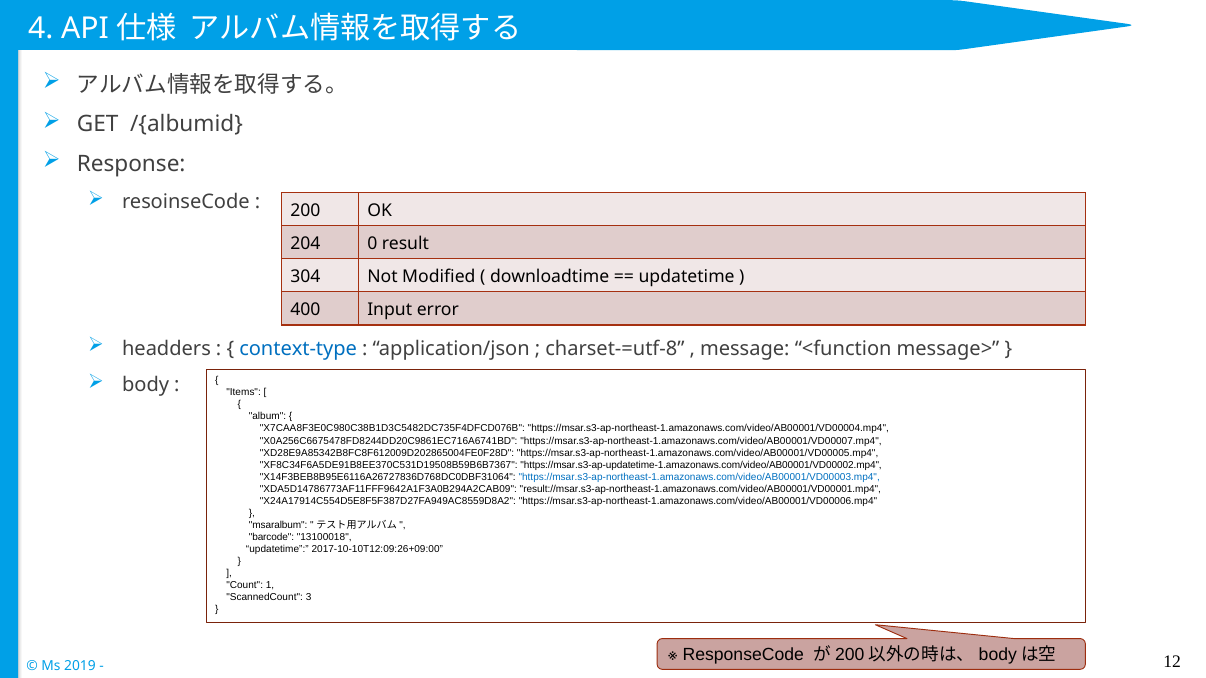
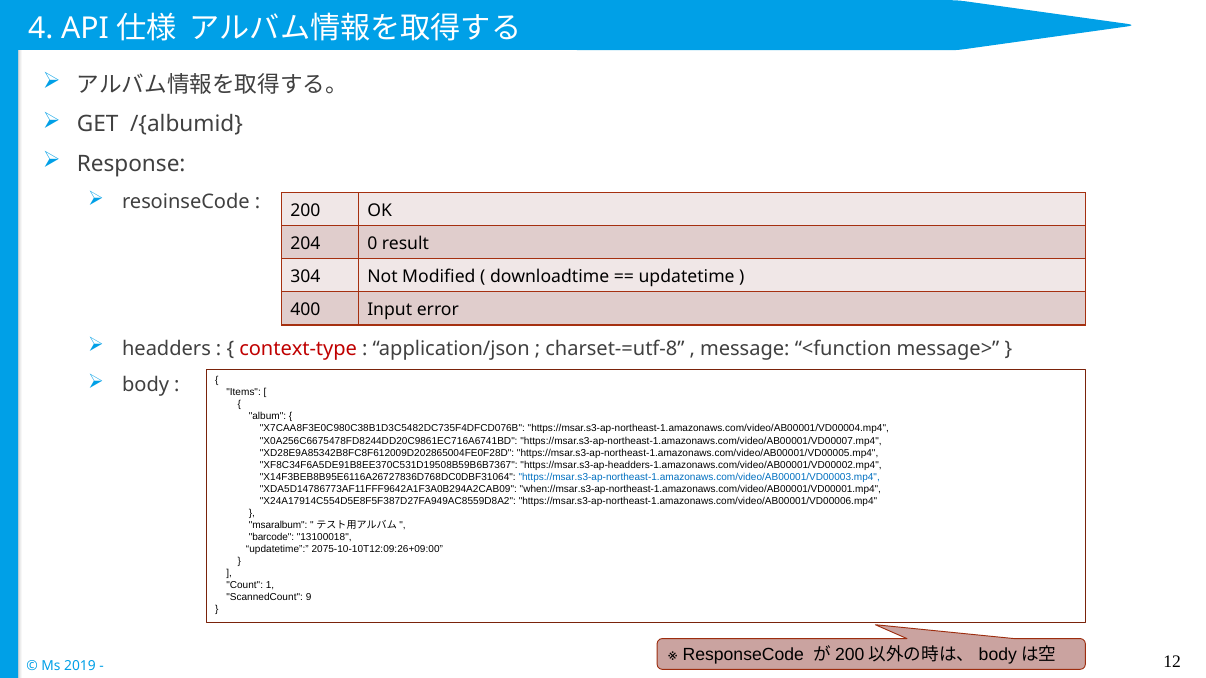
context-type colour: blue -> red
https://msar.s3-ap-updatetime-1.amazonaws.com/video/AB00001/VD00002.mp4: https://msar.s3-ap-updatetime-1.amazonaws.com/video/AB00001/VD00002.mp4 -> https://msar.s3-ap-headders-1.amazonaws.com/video/AB00001/VD00002.mp4
result://msar.s3-ap-northeast-1.amazonaws.com/video/AB00001/VD00001.mp4: result://msar.s3-ap-northeast-1.amazonaws.com/video/AB00001/VD00001.mp4 -> when://msar.s3-ap-northeast-1.amazonaws.com/video/AB00001/VD00001.mp4
2017-10-10T12:09:26+09:00: 2017-10-10T12:09:26+09:00 -> 2075-10-10T12:09:26+09:00
3: 3 -> 9
